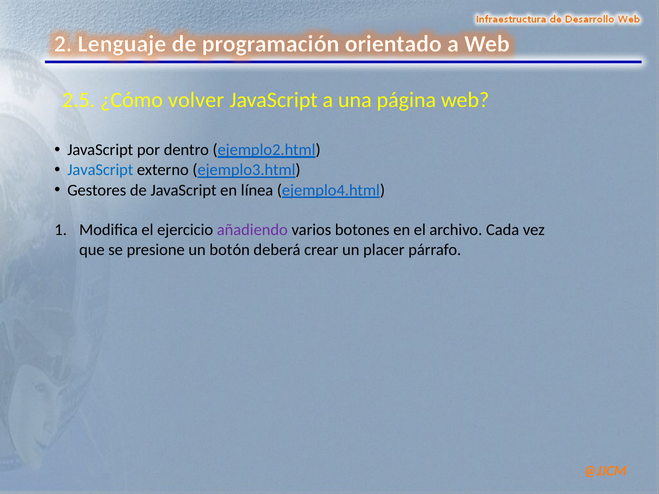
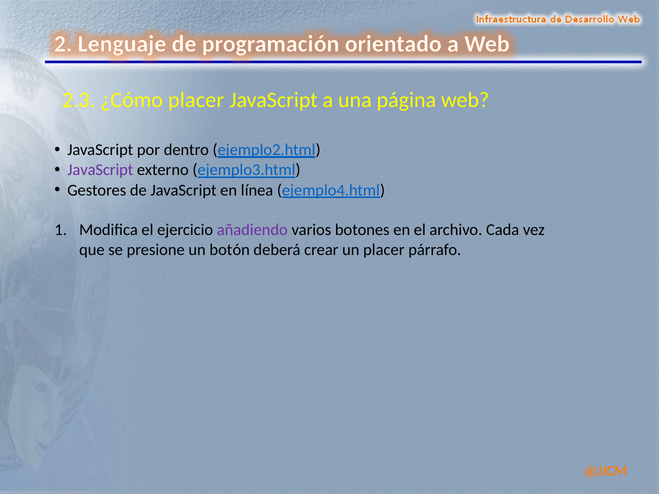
2.5: 2.5 -> 2.3
¿Cómo volver: volver -> placer
JavaScript at (100, 170) colour: blue -> purple
